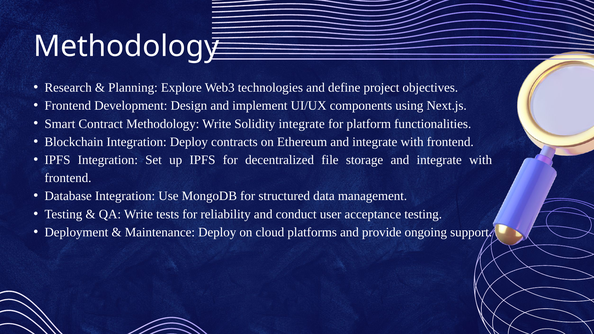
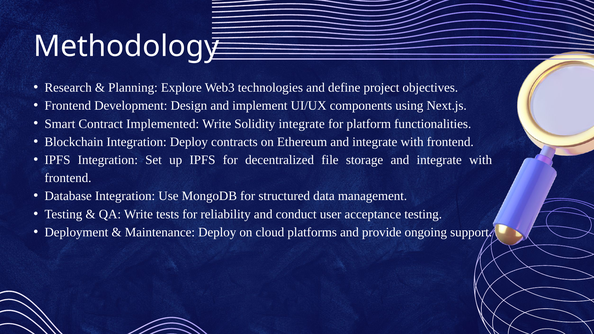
Contract Methodology: Methodology -> Implemented
